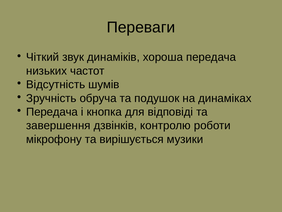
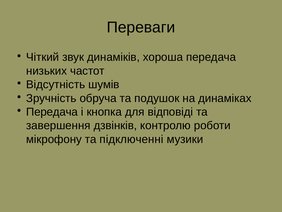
вирішується: вирішується -> підключенні
